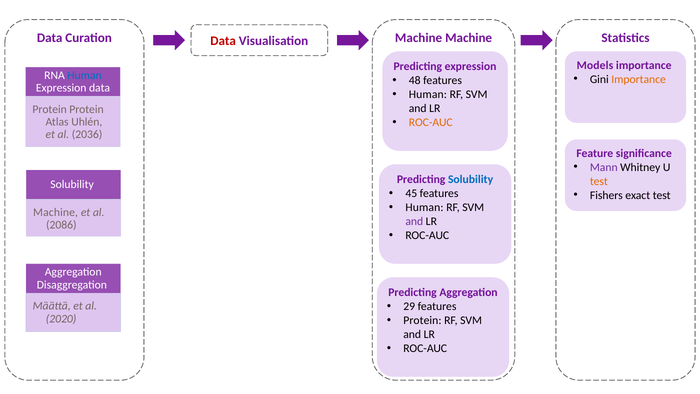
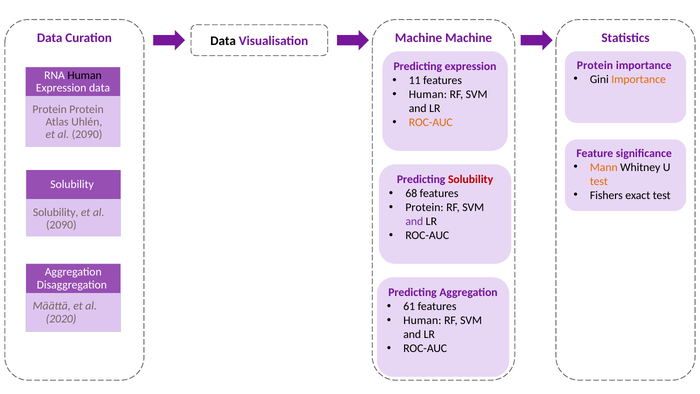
Data at (223, 41) colour: red -> black
Models at (595, 65): Models -> Protein
Human at (85, 75) colour: blue -> black
48: 48 -> 11
2036 at (87, 135): 2036 -> 2090
Mann colour: purple -> orange
Solubility at (471, 179) colour: blue -> red
45: 45 -> 68
Human at (424, 207): Human -> Protein
Machine at (56, 212): Machine -> Solubility
2086 at (61, 225): 2086 -> 2090
29: 29 -> 61
Protein at (422, 320): Protein -> Human
